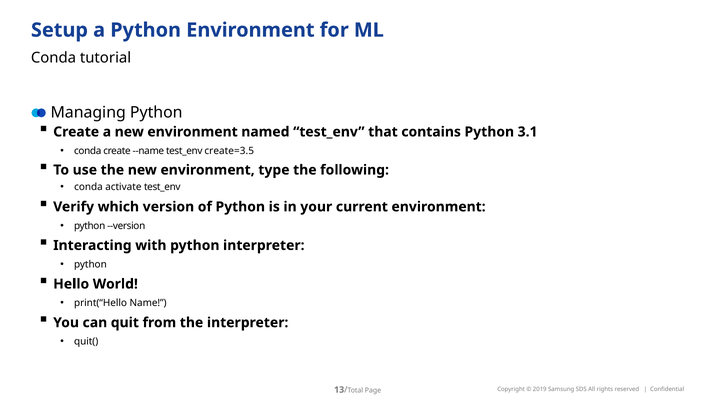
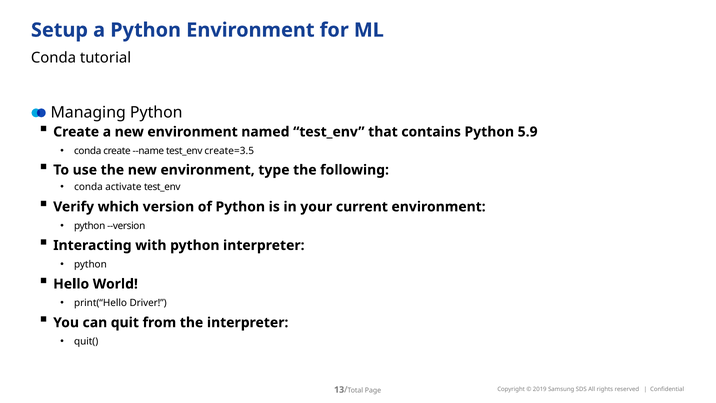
3.1: 3.1 -> 5.9
Name: Name -> Driver
